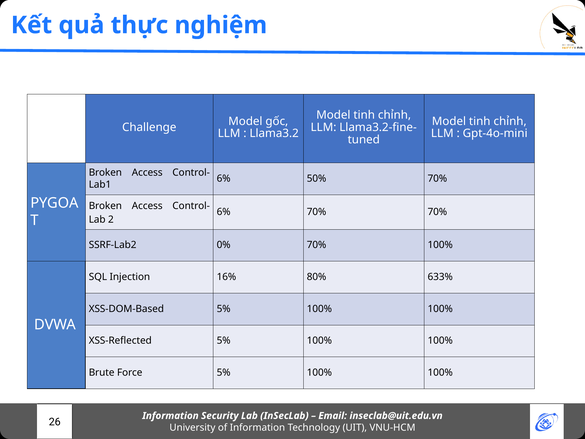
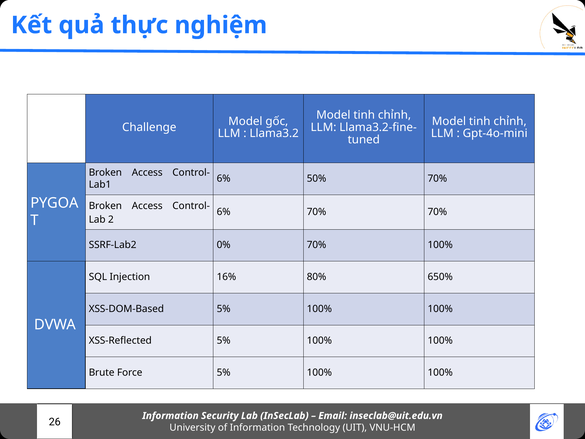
633%: 633% -> 650%
